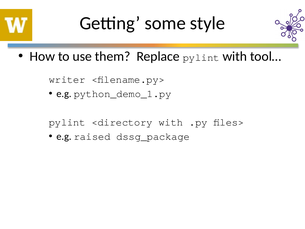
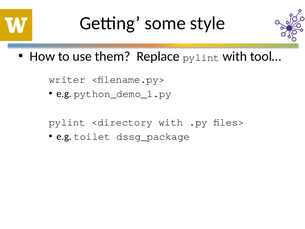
raised: raised -> toilet
